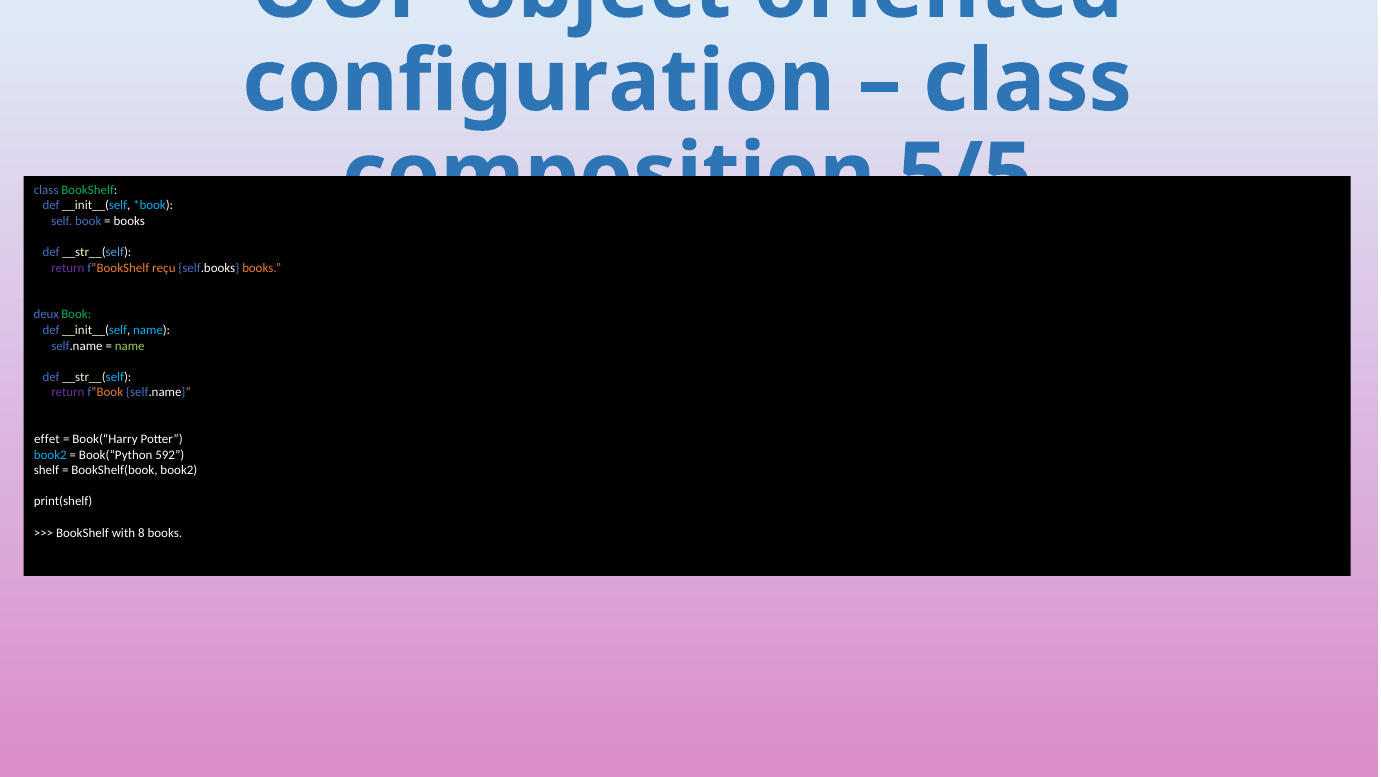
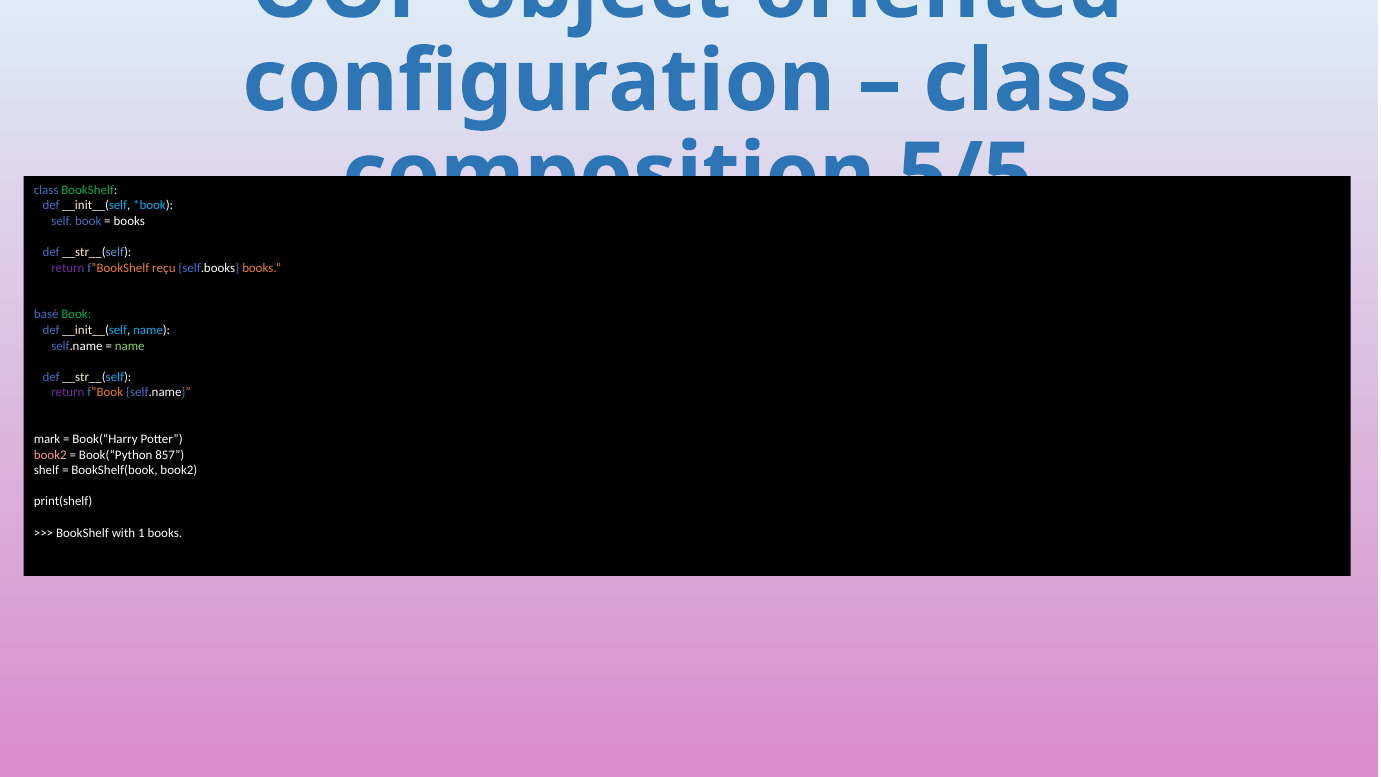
deux: deux -> basé
effet: effet -> mark
book2 at (50, 455) colour: light blue -> pink
592: 592 -> 857
8: 8 -> 1
